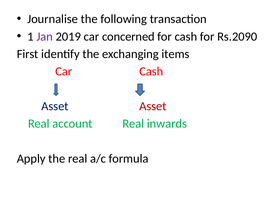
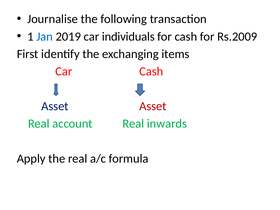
Jan colour: purple -> blue
concerned: concerned -> individuals
Rs.2090: Rs.2090 -> Rs.2009
